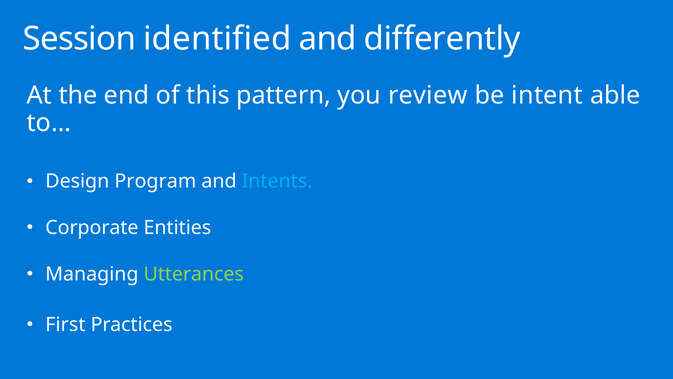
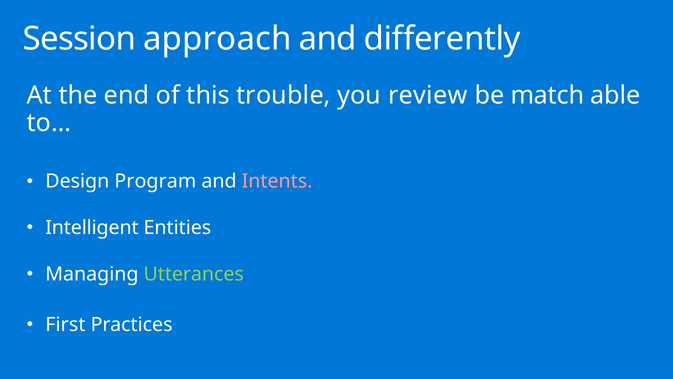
identified: identified -> approach
pattern: pattern -> trouble
intent: intent -> match
Intents colour: light blue -> pink
Corporate: Corporate -> Intelligent
